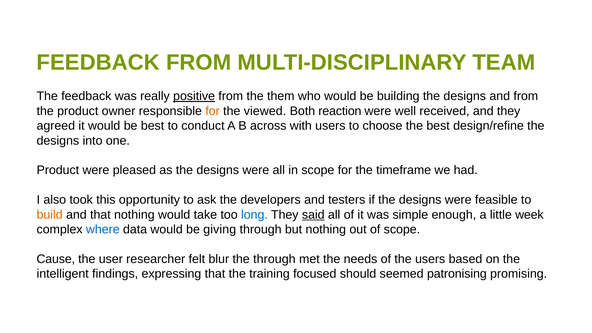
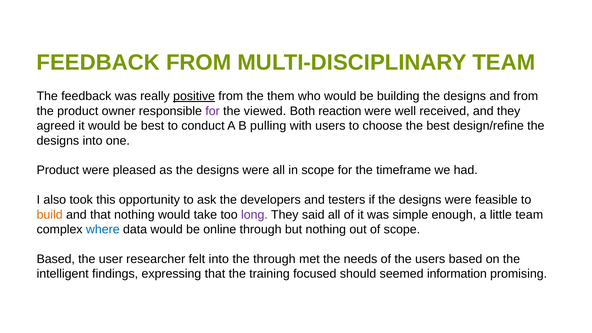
for at (213, 111) colour: orange -> purple
across: across -> pulling
long colour: blue -> purple
said underline: present -> none
little week: week -> team
giving: giving -> online
Cause at (56, 259): Cause -> Based
felt blur: blur -> into
patronising: patronising -> information
